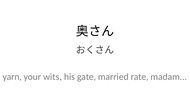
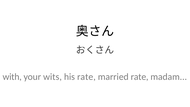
yarn: yarn -> with
his gate: gate -> rate
